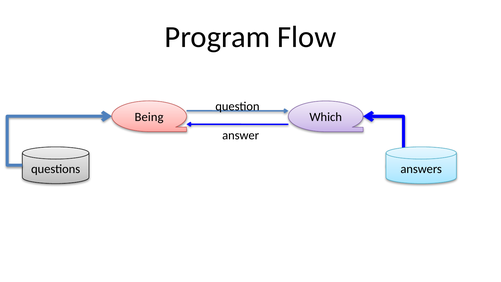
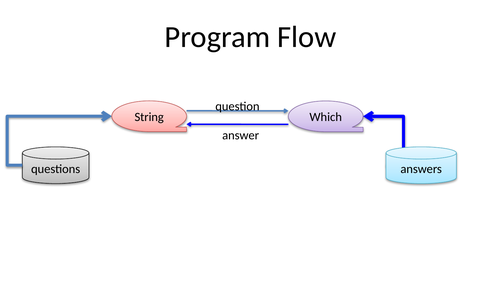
Being: Being -> String
